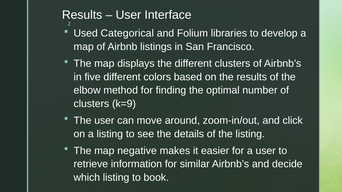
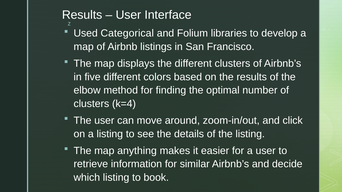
k=9: k=9 -> k=4
negative: negative -> anything
